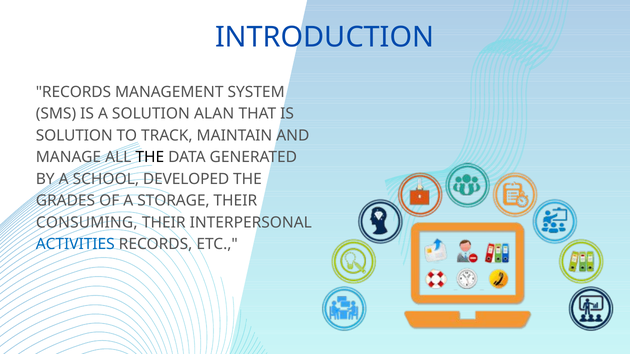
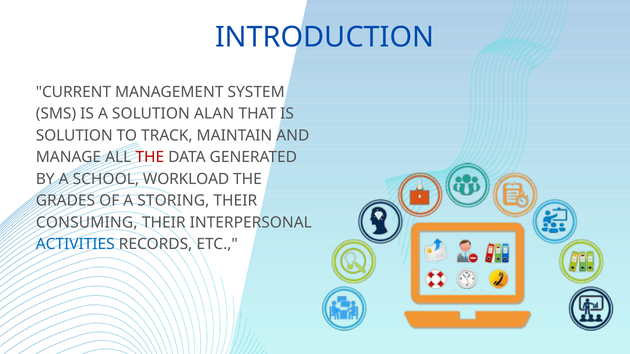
RECORDS at (73, 92): RECORDS -> CURRENT
THE at (150, 158) colour: black -> red
DEVELOPED: DEVELOPED -> WORKLOAD
STORAGE: STORAGE -> STORING
